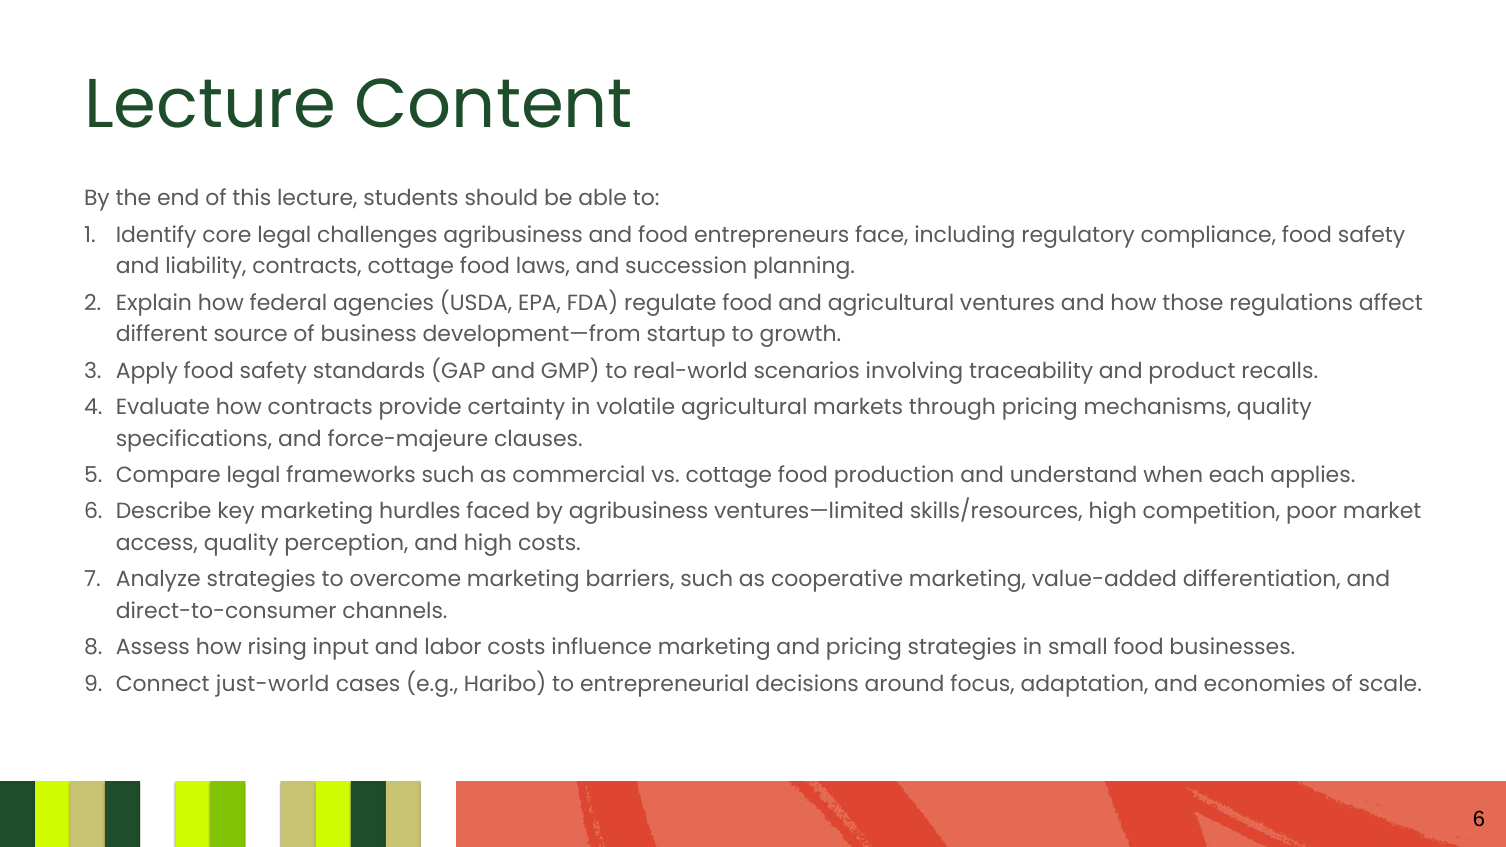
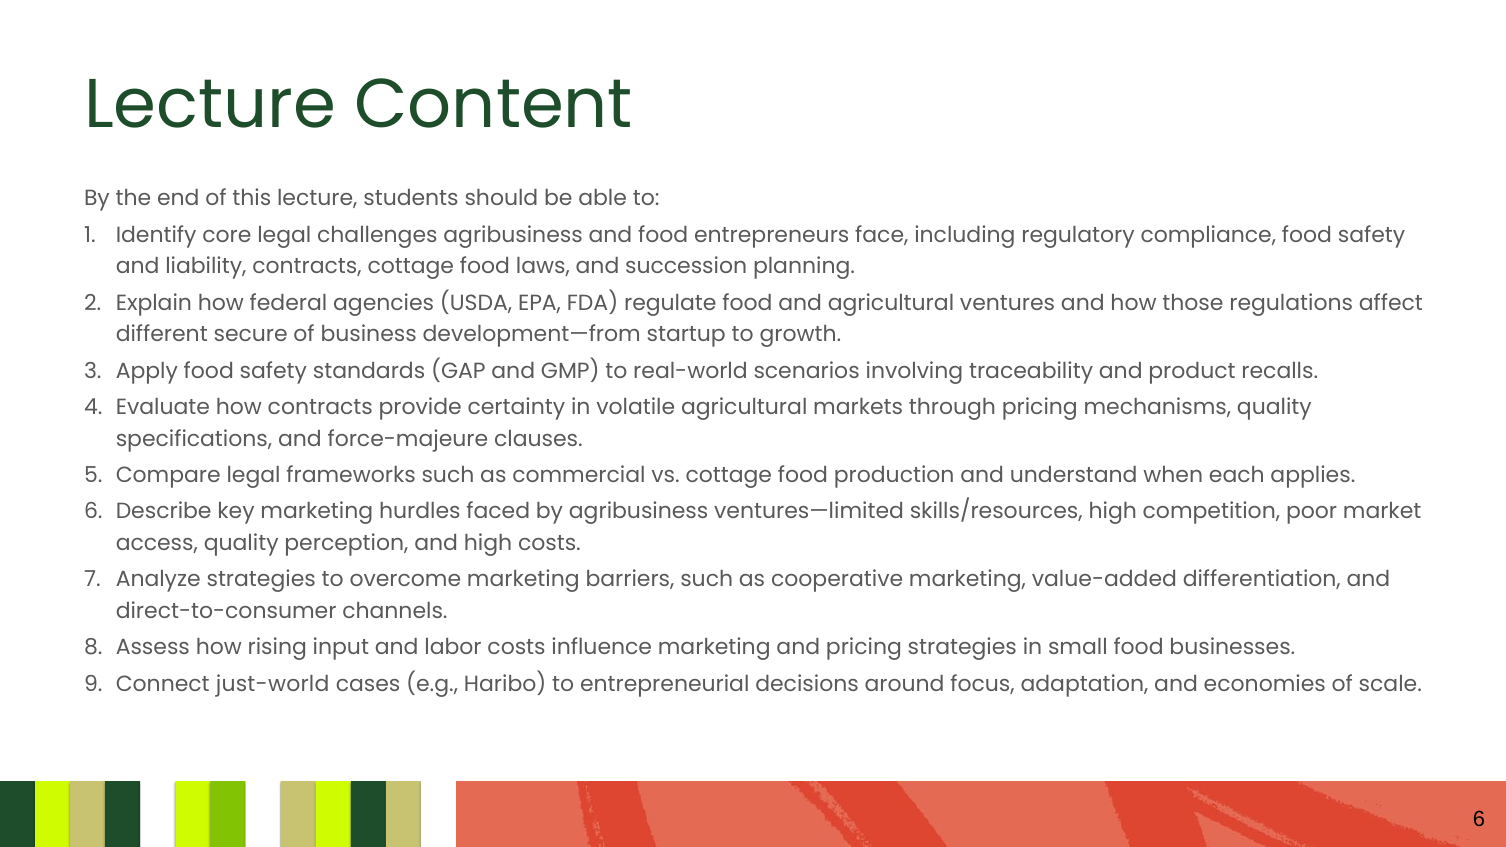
source: source -> secure
